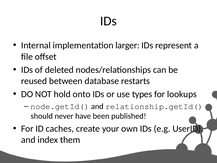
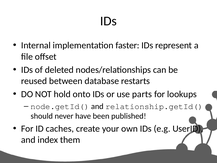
larger: larger -> faster
types: types -> parts
